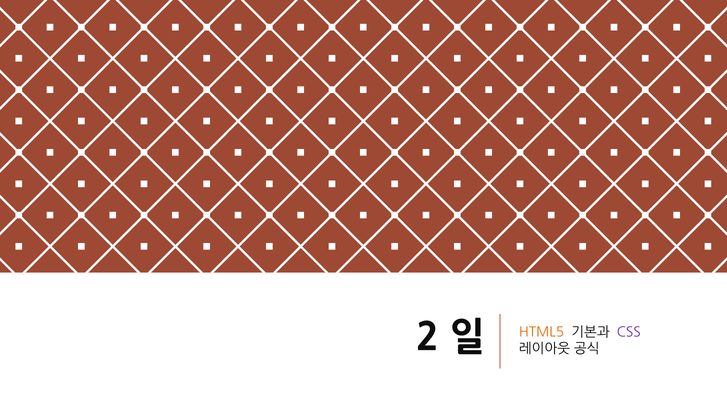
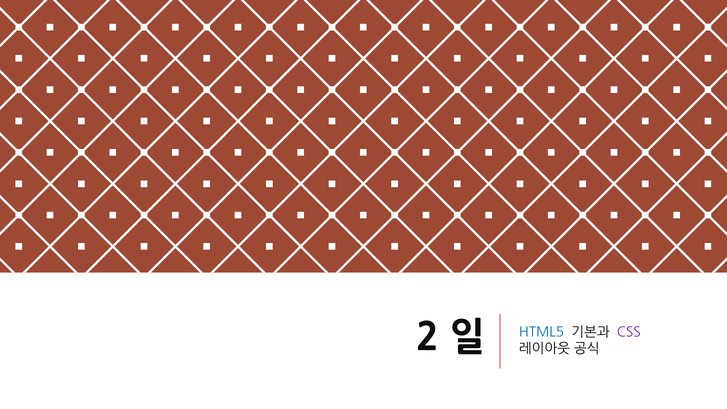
HTML5 colour: orange -> blue
